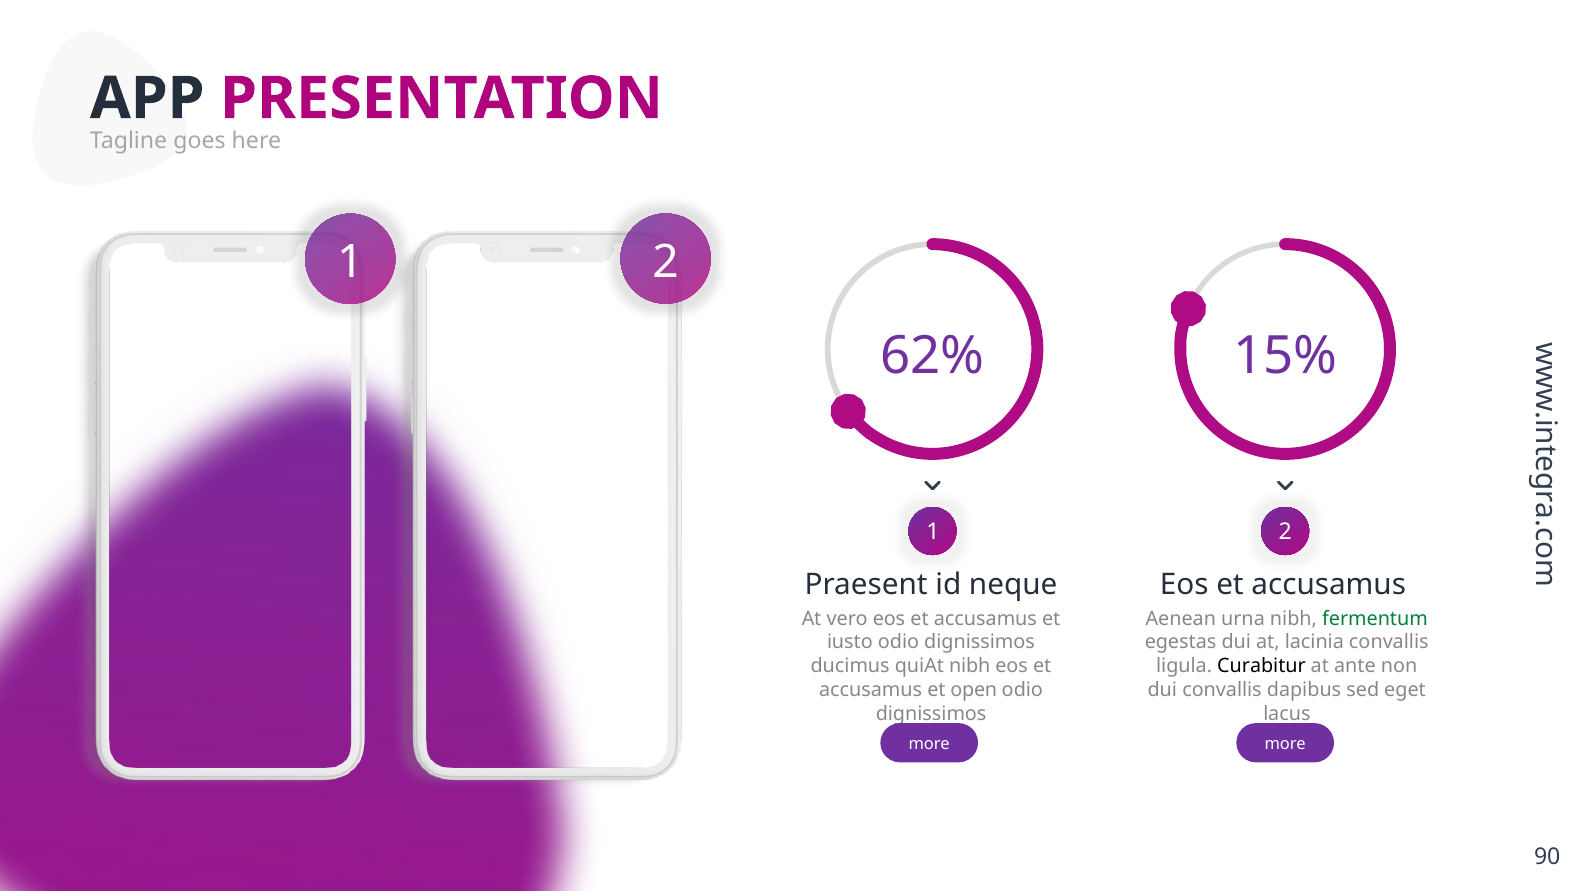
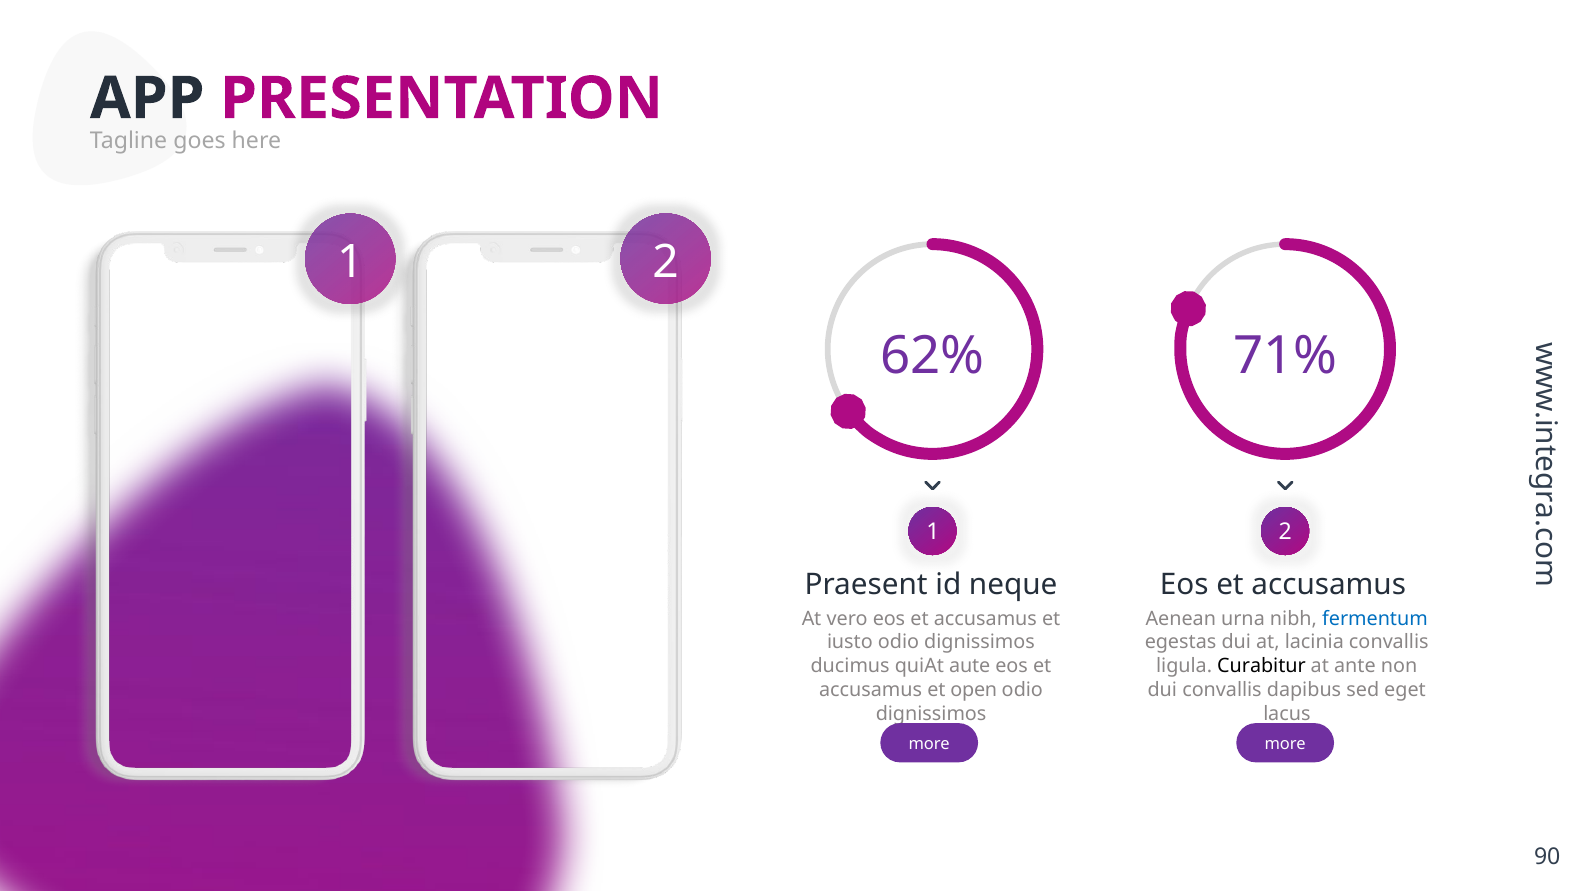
15%: 15% -> 71%
fermentum colour: green -> blue
quiAt nibh: nibh -> aute
